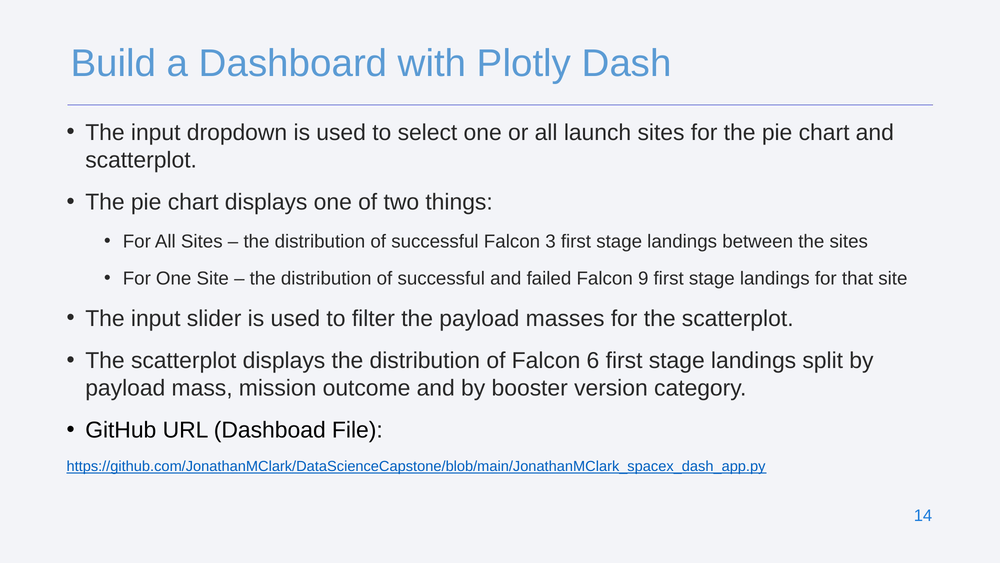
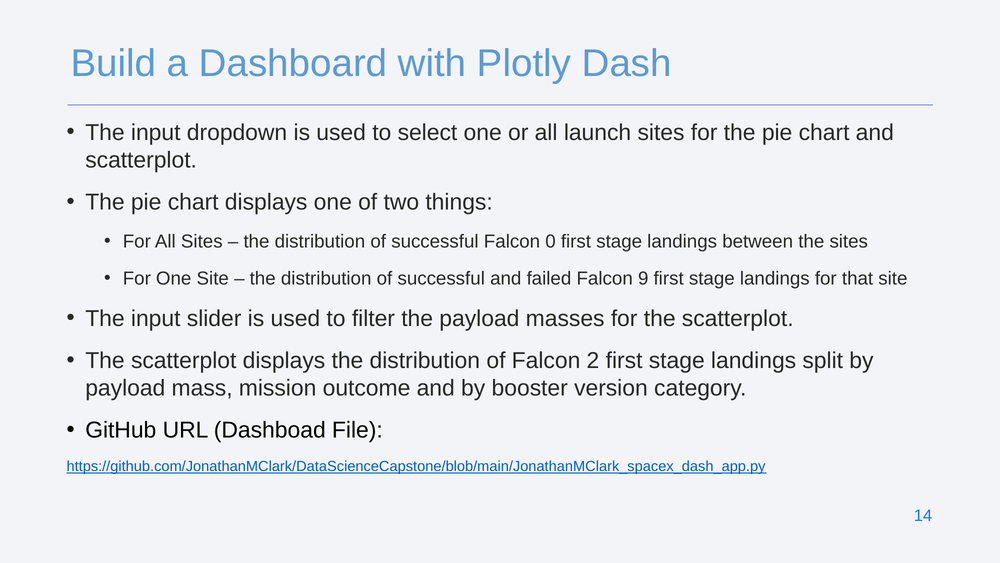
3: 3 -> 0
6: 6 -> 2
